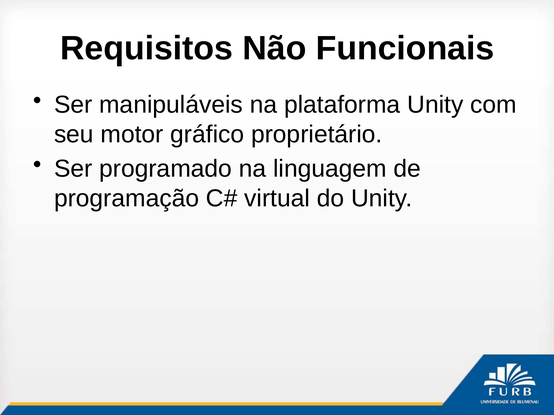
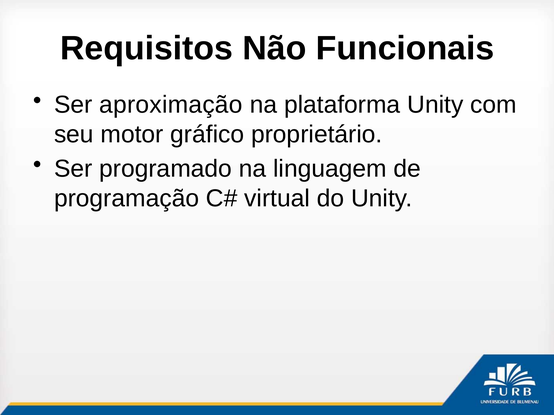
manipuláveis: manipuláveis -> aproximação
